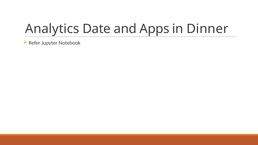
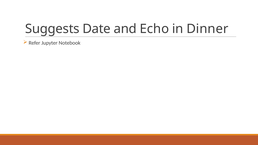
Analytics: Analytics -> Suggests
Apps: Apps -> Echo
